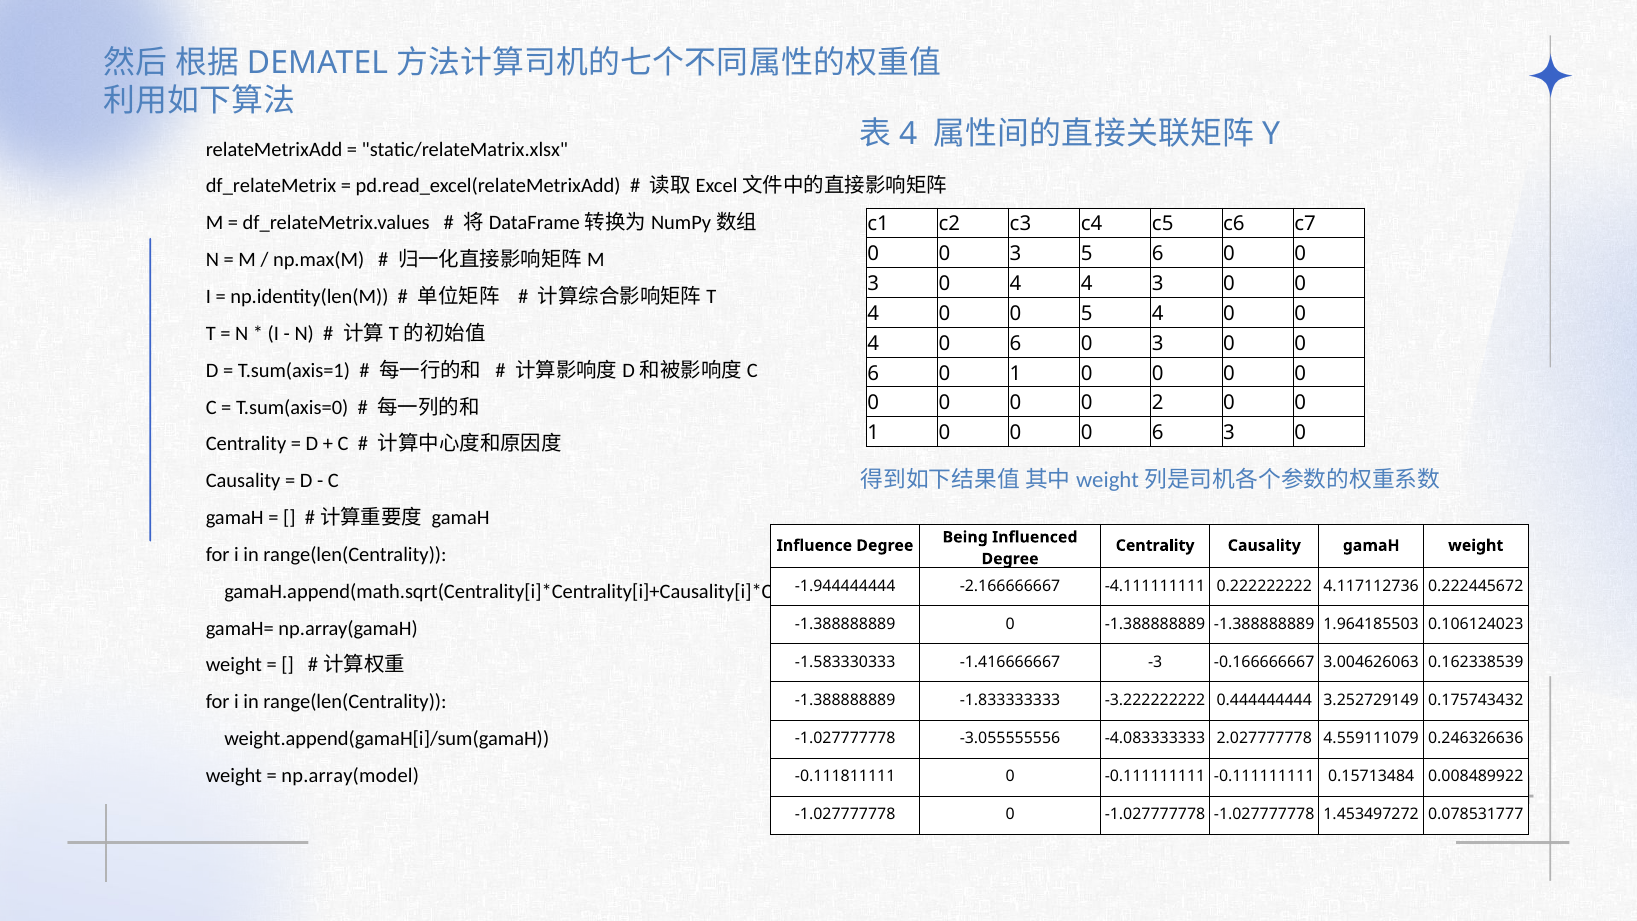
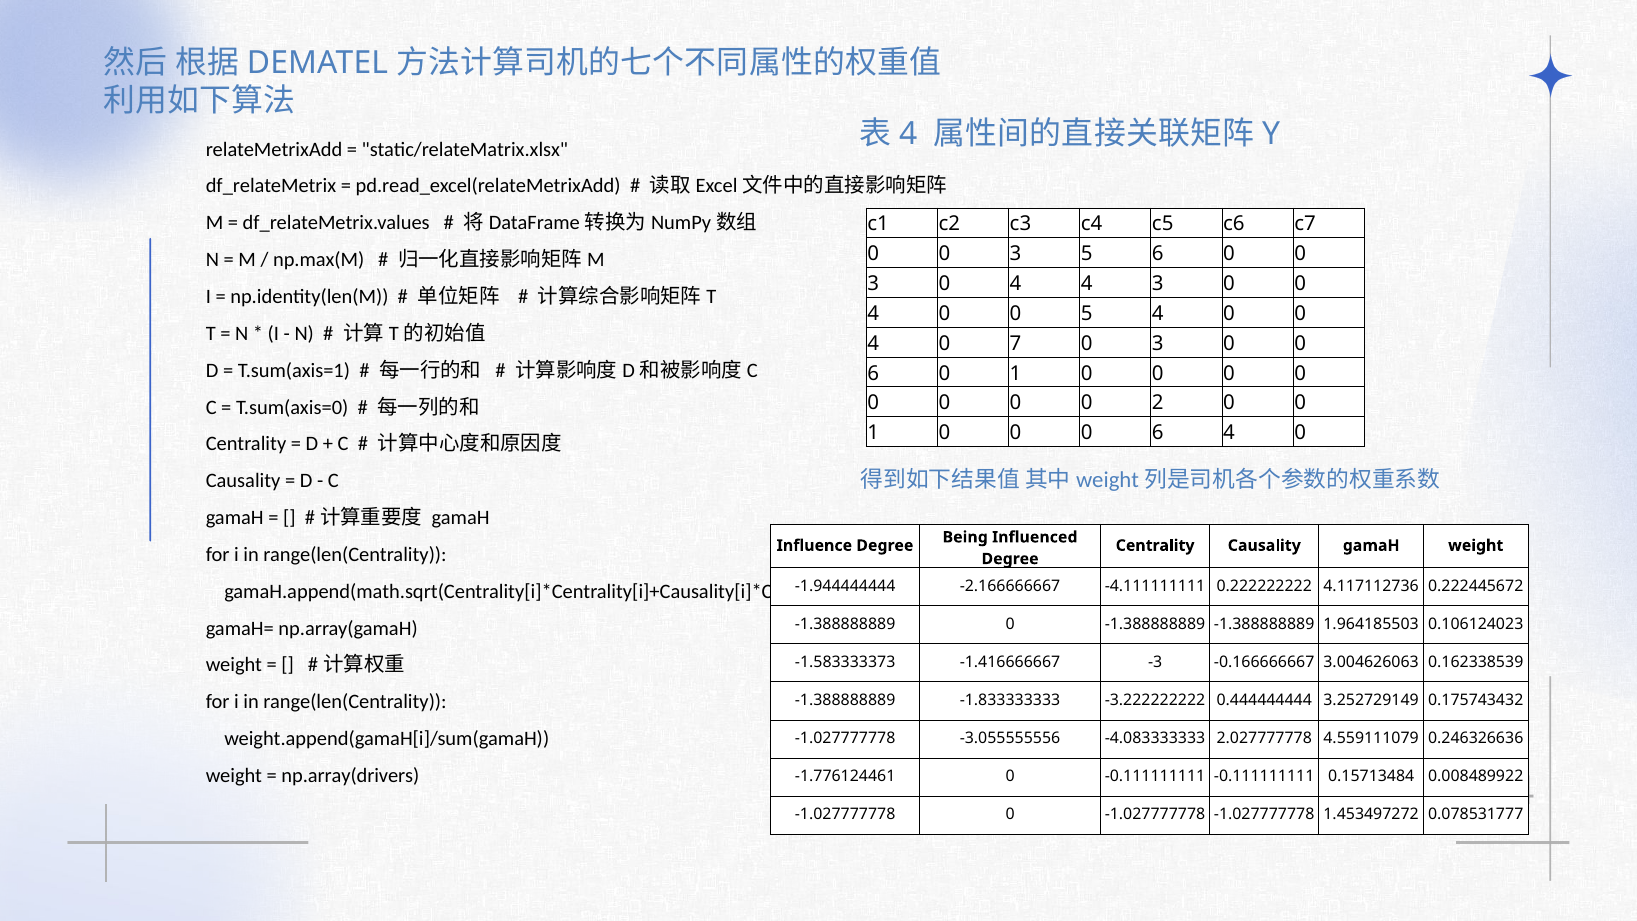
4 0 6: 6 -> 7
6 3: 3 -> 4
-1.583330333: -1.583330333 -> -1.583333373
np.array(model: np.array(model -> np.array(drivers
-0.111811111: -0.111811111 -> -1.776124461
